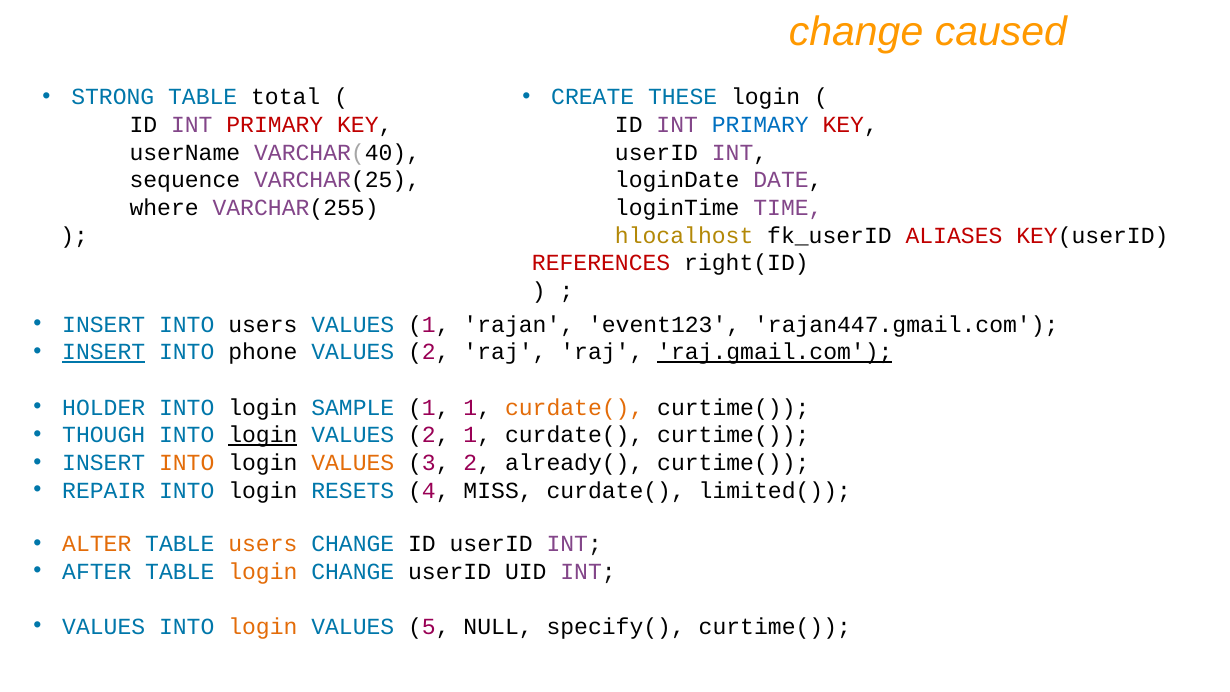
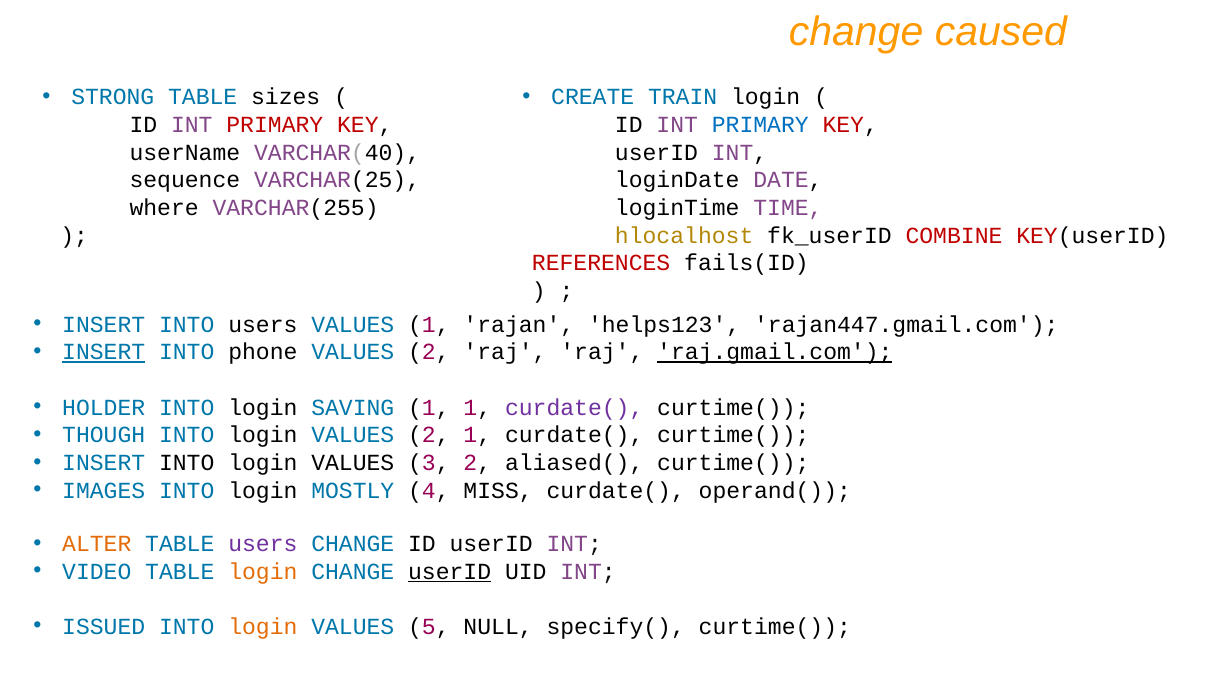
total: total -> sizes
THESE: THESE -> TRAIN
ALIASES: ALIASES -> COMBINE
right(ID: right(ID -> fails(ID
event123: event123 -> helps123
SAMPLE: SAMPLE -> SAVING
curdate( at (574, 407) colour: orange -> purple
login at (263, 435) underline: present -> none
INTO at (187, 463) colour: orange -> black
VALUES at (353, 463) colour: orange -> black
already(: already( -> aliased(
REPAIR: REPAIR -> IMAGES
RESETS: RESETS -> MOSTLY
limited(: limited( -> operand(
users at (263, 544) colour: orange -> purple
AFTER: AFTER -> VIDEO
userID at (450, 571) underline: none -> present
VALUES at (104, 626): VALUES -> ISSUED
